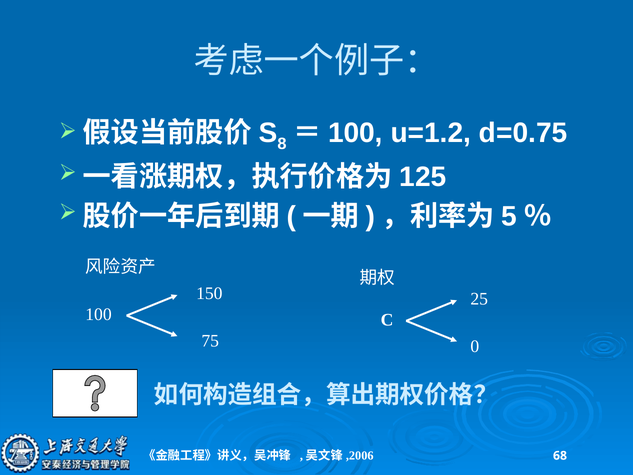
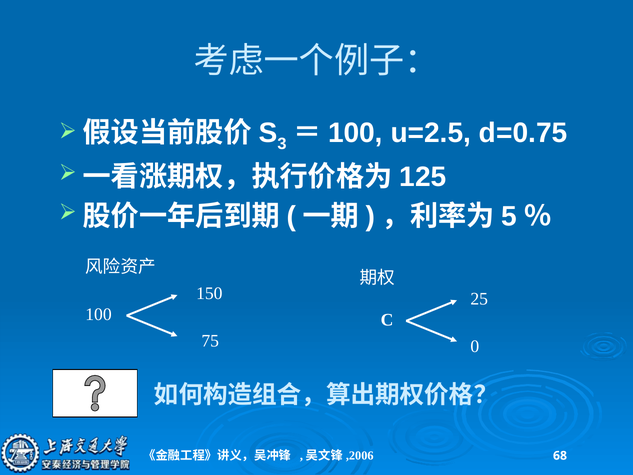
8: 8 -> 3
u=1.2: u=1.2 -> u=2.5
